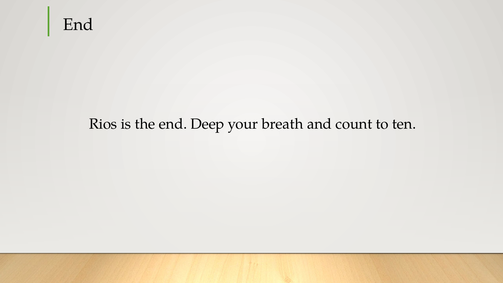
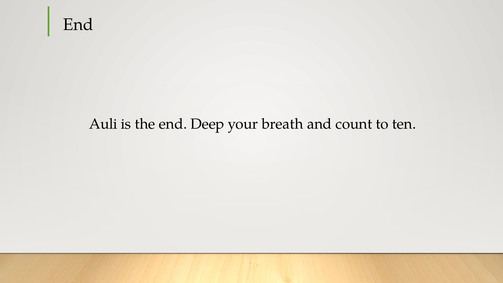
Rios: Rios -> Auli
